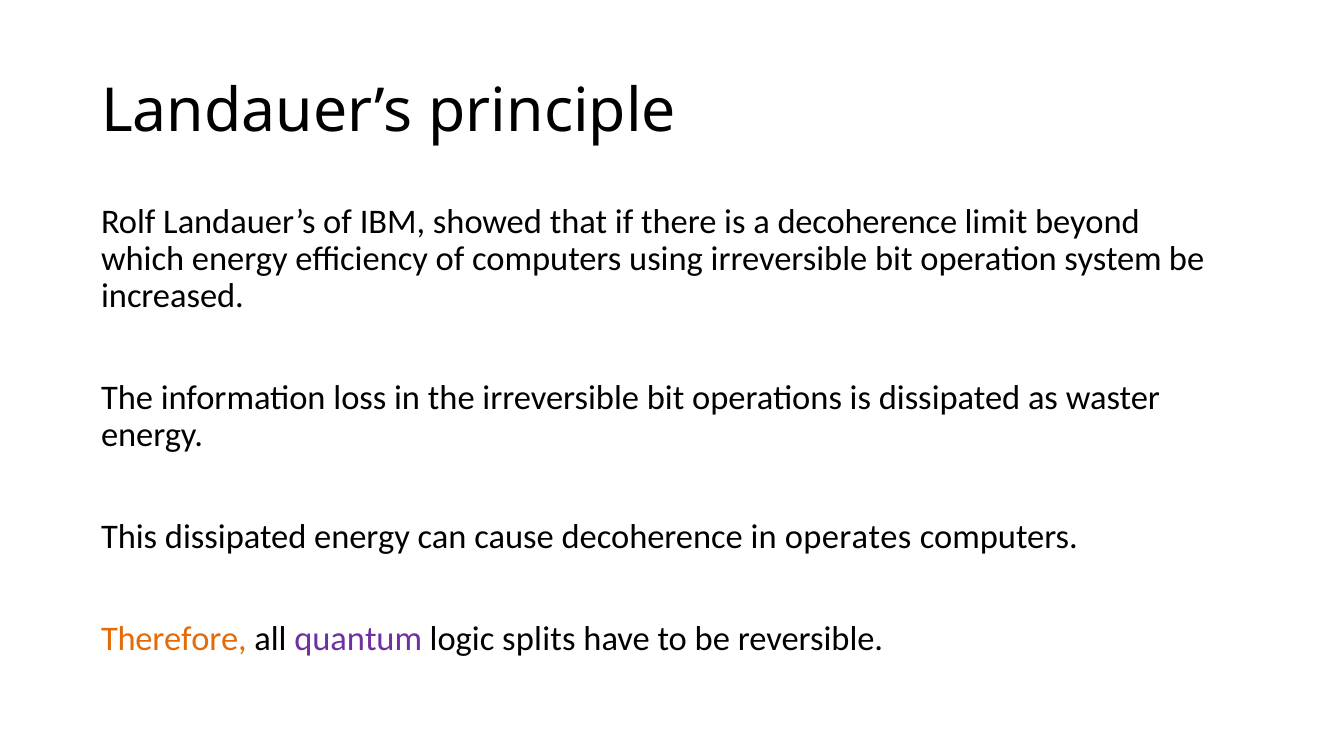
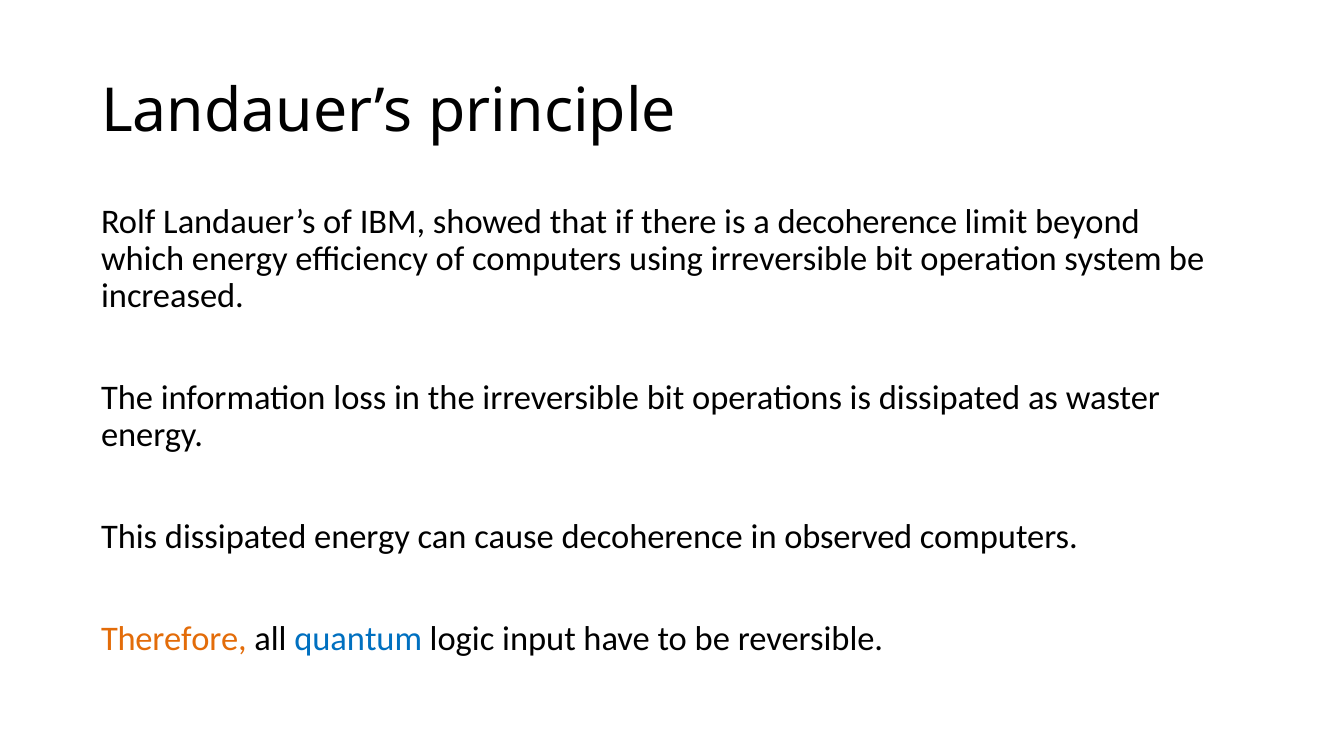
operates: operates -> observed
quantum colour: purple -> blue
splits: splits -> input
